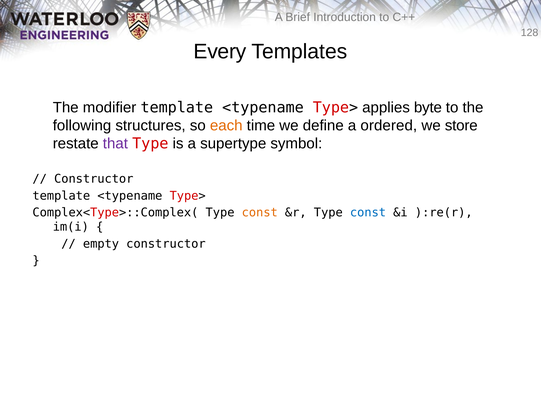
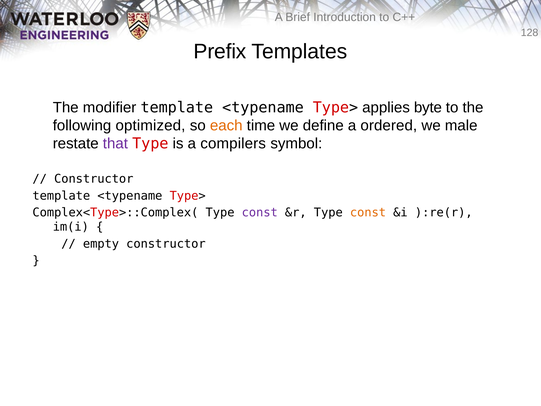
Every: Every -> Prefix
structures: structures -> optimized
store: store -> male
supertype: supertype -> compilers
const at (260, 212) colour: orange -> purple
const at (368, 212) colour: blue -> orange
